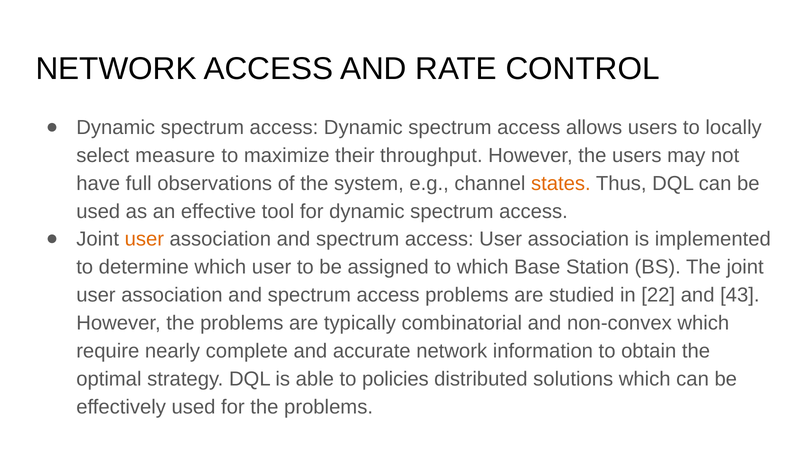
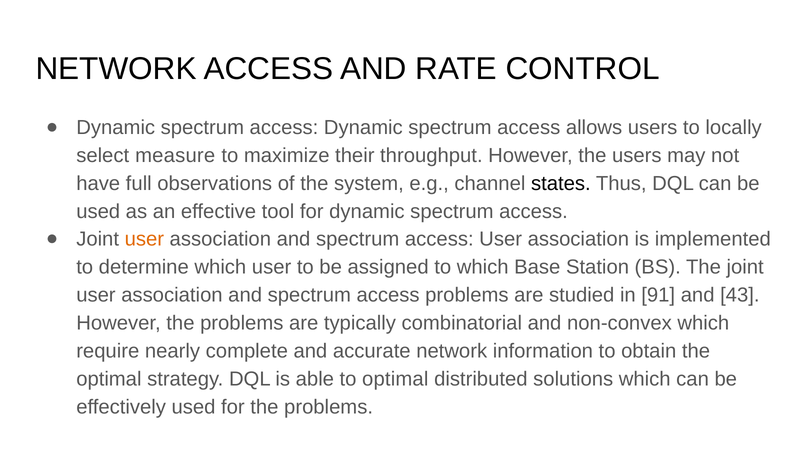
states colour: orange -> black
22: 22 -> 91
to policies: policies -> optimal
